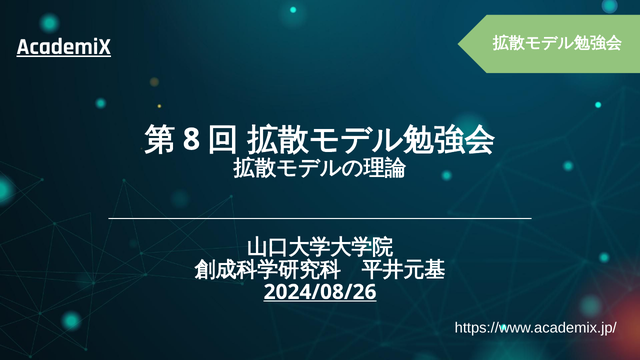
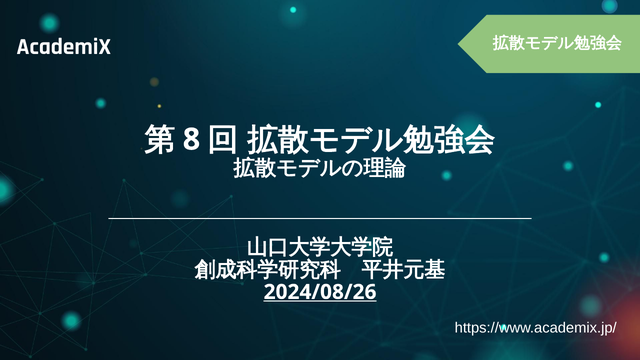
AcademiX underline: present -> none
